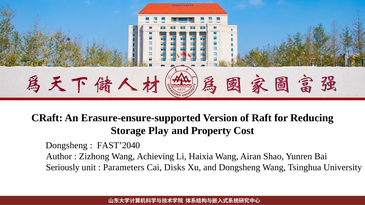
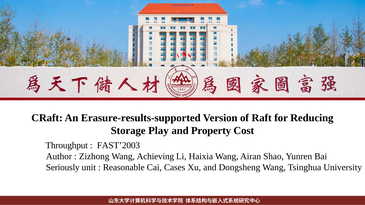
Erasure-ensure-supported: Erasure-ensure-supported -> Erasure-results-supported
Dongsheng at (67, 146): Dongsheng -> Throughput
FAST’2040: FAST’2040 -> FAST’2003
Parameters: Parameters -> Reasonable
Disks: Disks -> Cases
